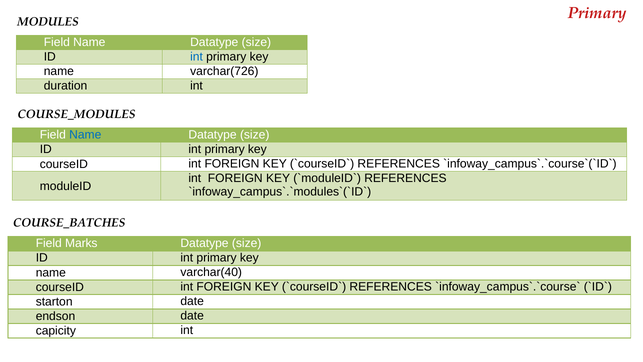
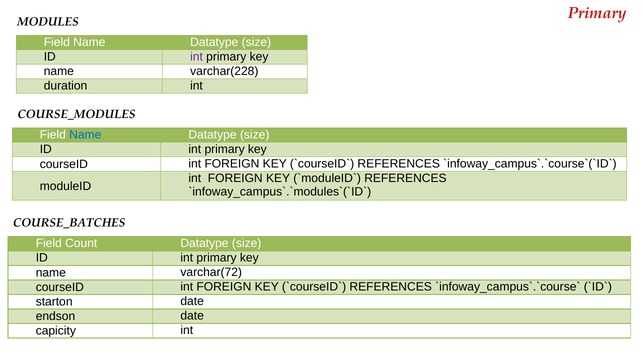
int at (197, 57) colour: blue -> purple
varchar(726: varchar(726 -> varchar(228
Marks: Marks -> Count
varchar(40: varchar(40 -> varchar(72
